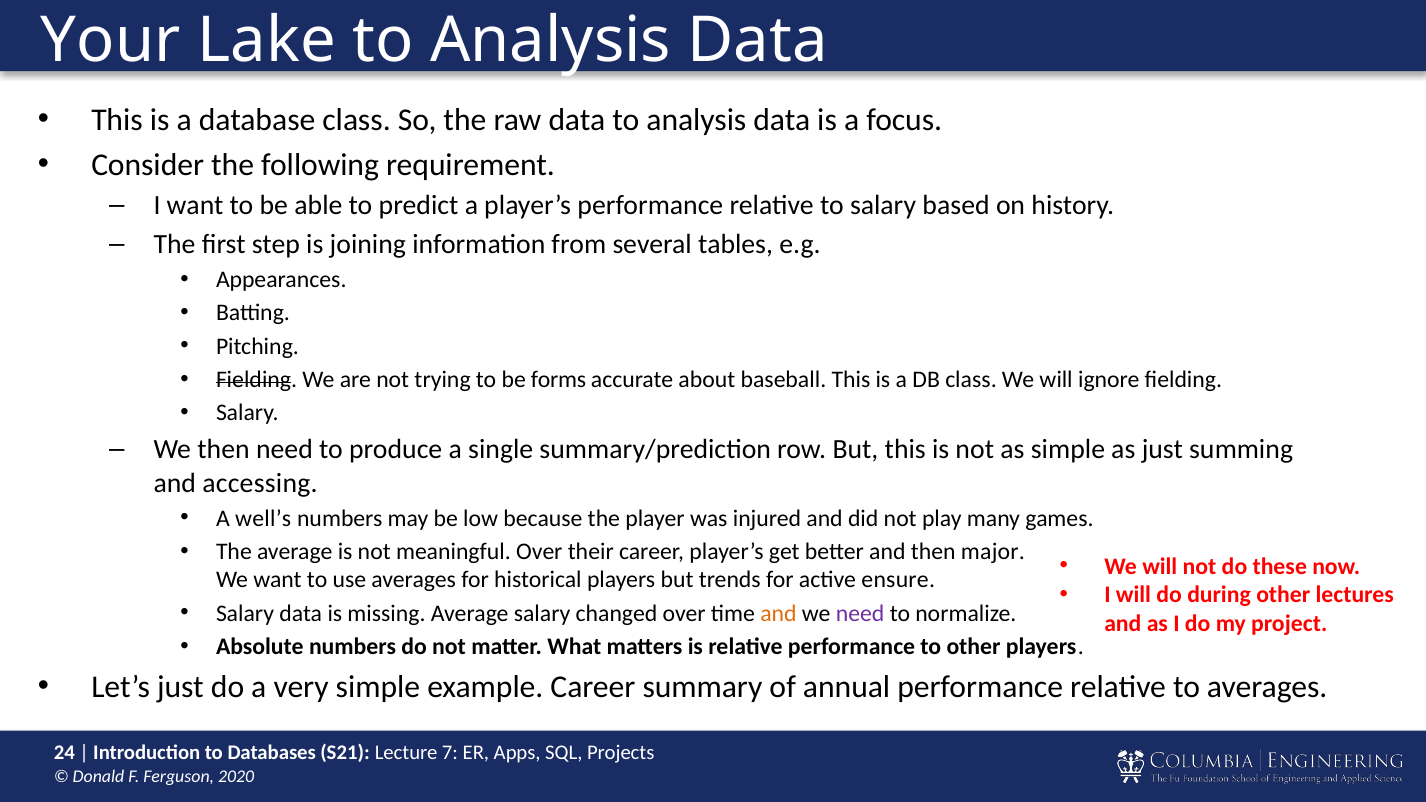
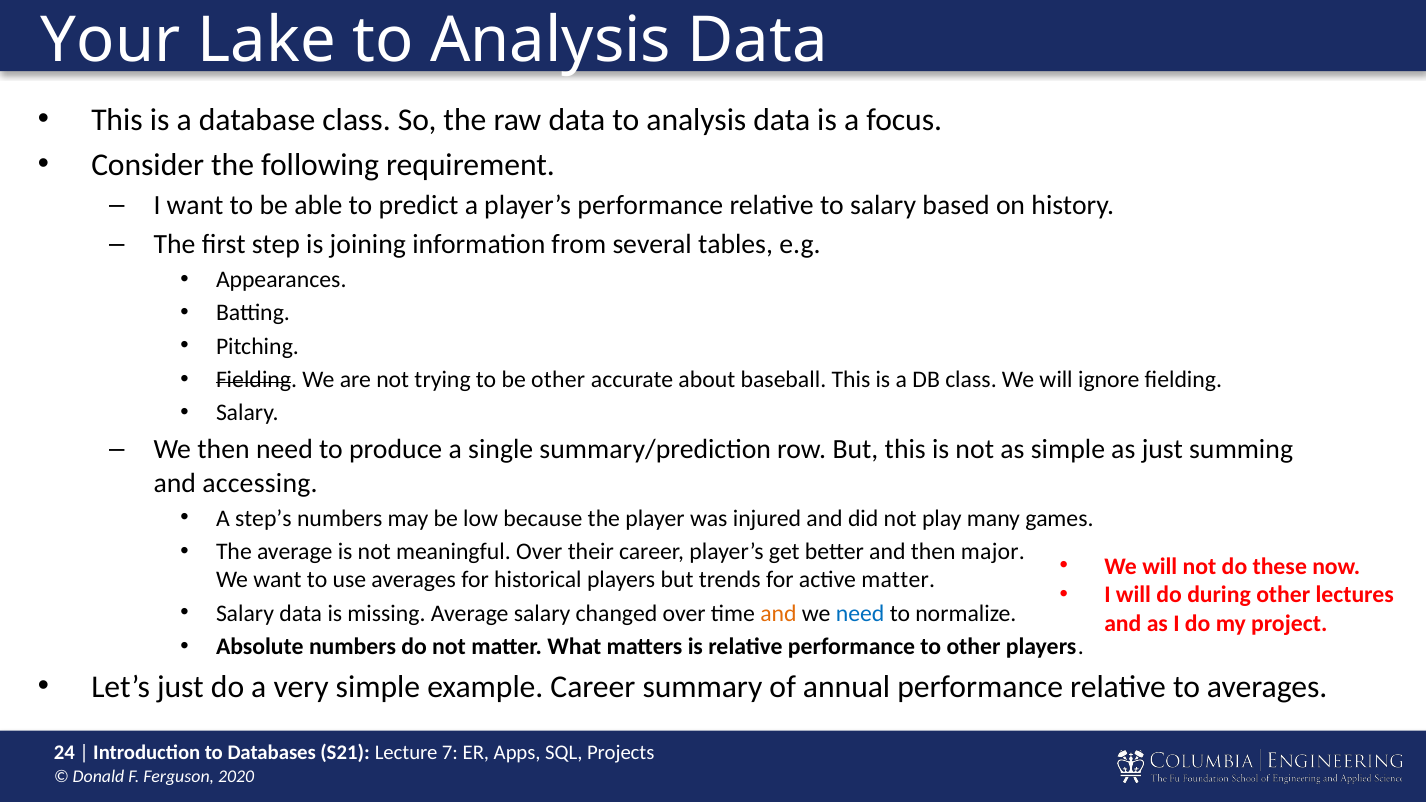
be forms: forms -> other
well’s: well’s -> step’s
active ensure: ensure -> matter
need at (860, 614) colour: purple -> blue
